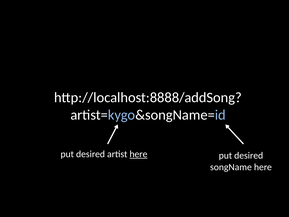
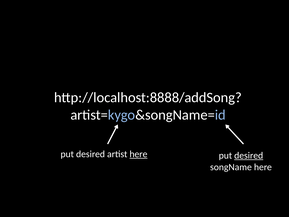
desired at (249, 155) underline: none -> present
